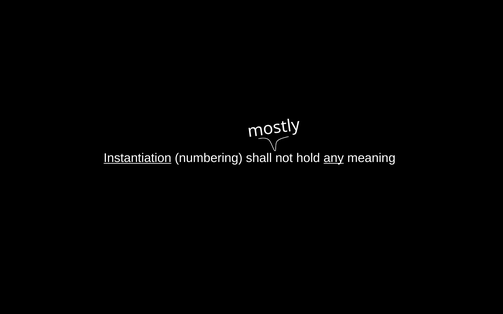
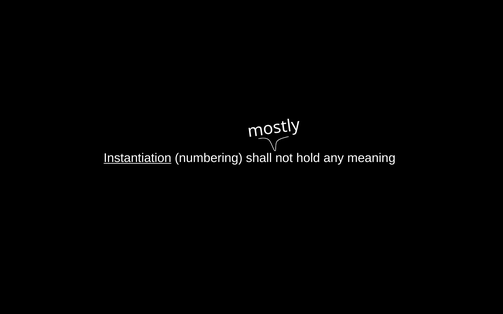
any underline: present -> none
